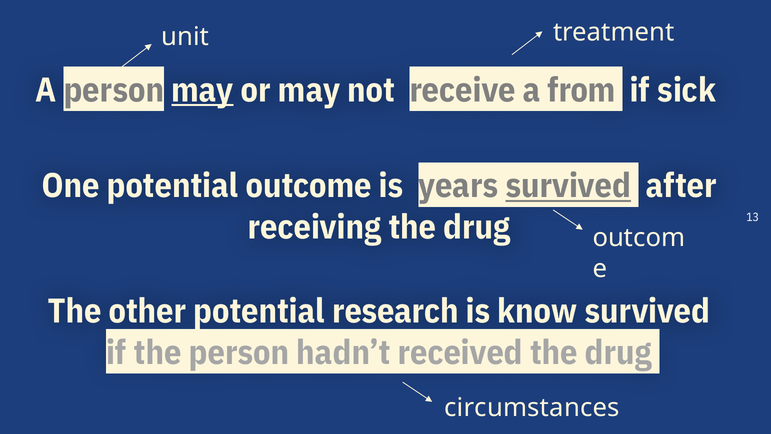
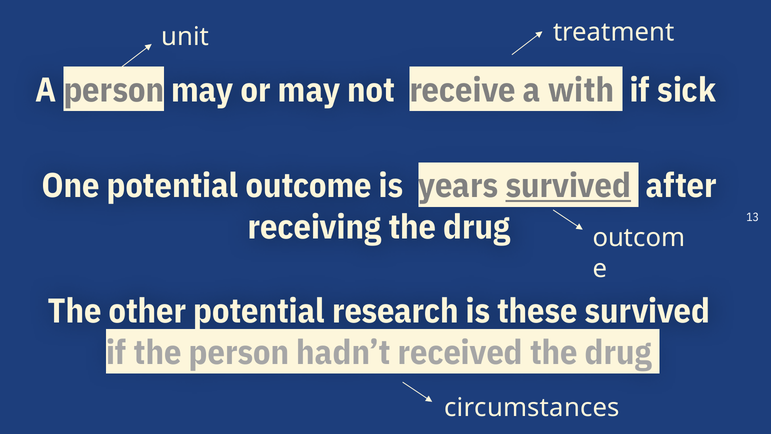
may at (202, 90) underline: present -> none
from: from -> with
know: know -> these
